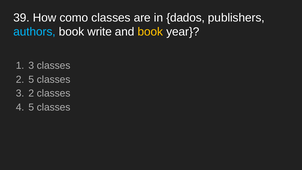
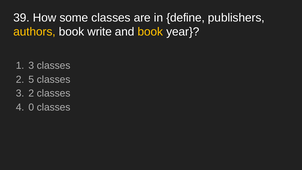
como: como -> some
dados: dados -> define
authors colour: light blue -> yellow
4 5: 5 -> 0
